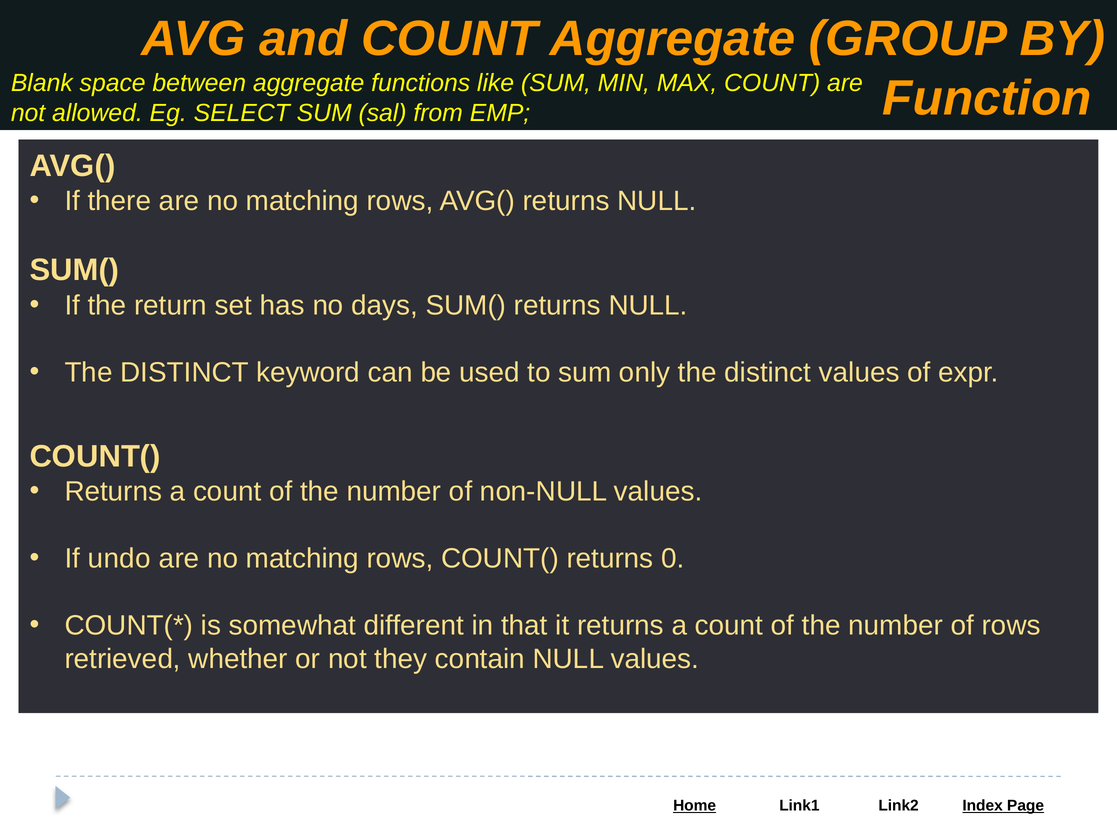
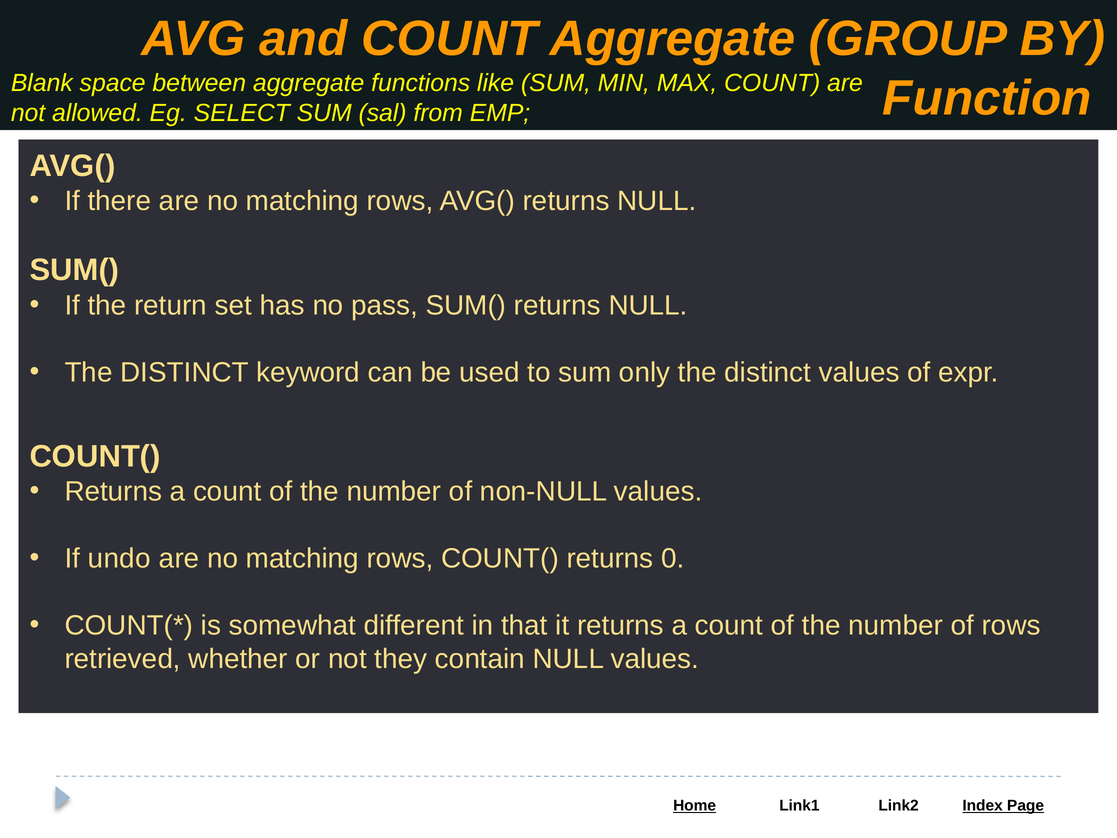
days: days -> pass
